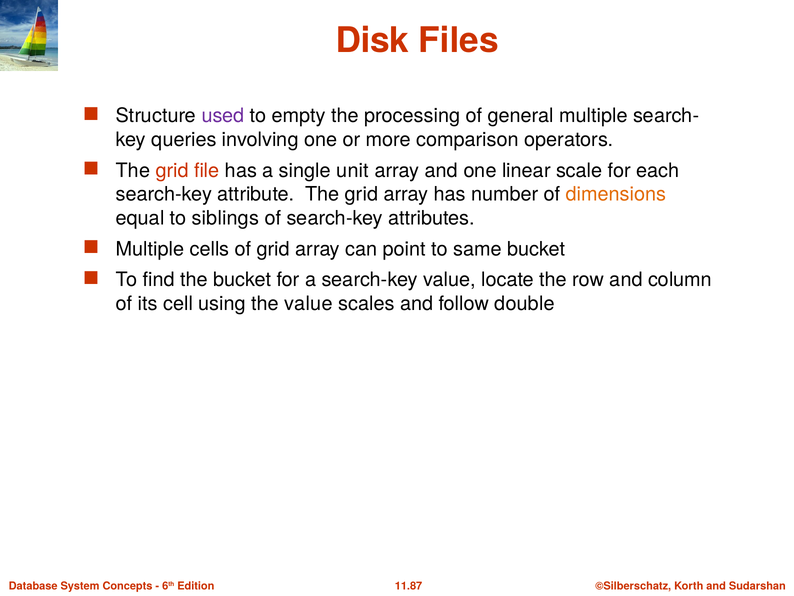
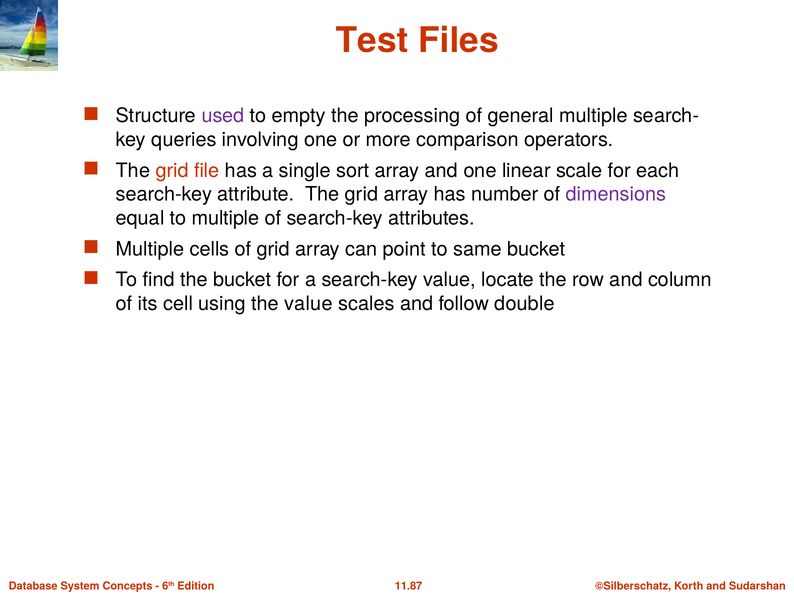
Disk: Disk -> Test
unit: unit -> sort
dimensions colour: orange -> purple
to siblings: siblings -> multiple
